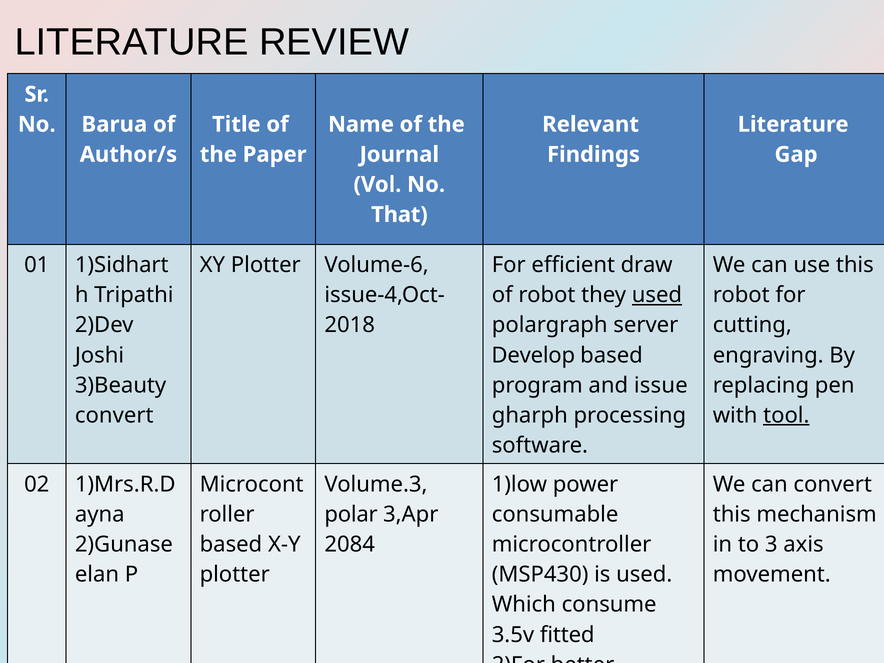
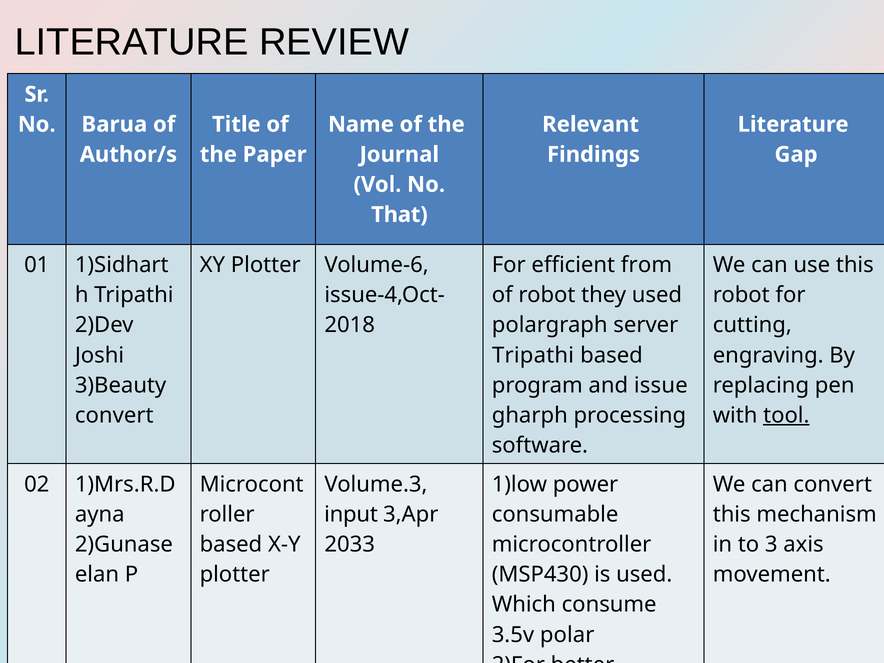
draw: draw -> from
used at (657, 295) underline: present -> none
Develop at (533, 355): Develop -> Tripathi
polar: polar -> input
2084: 2084 -> 2033
fitted: fitted -> polar
